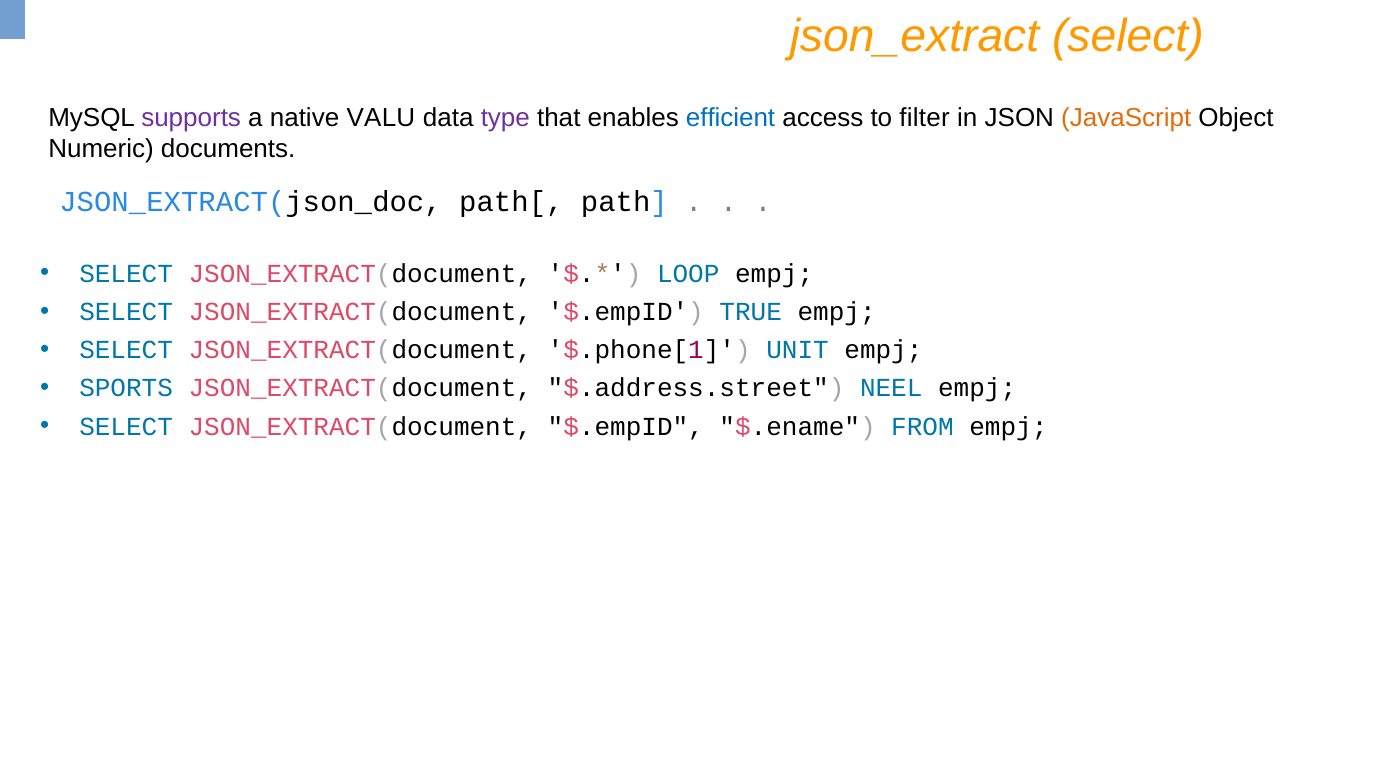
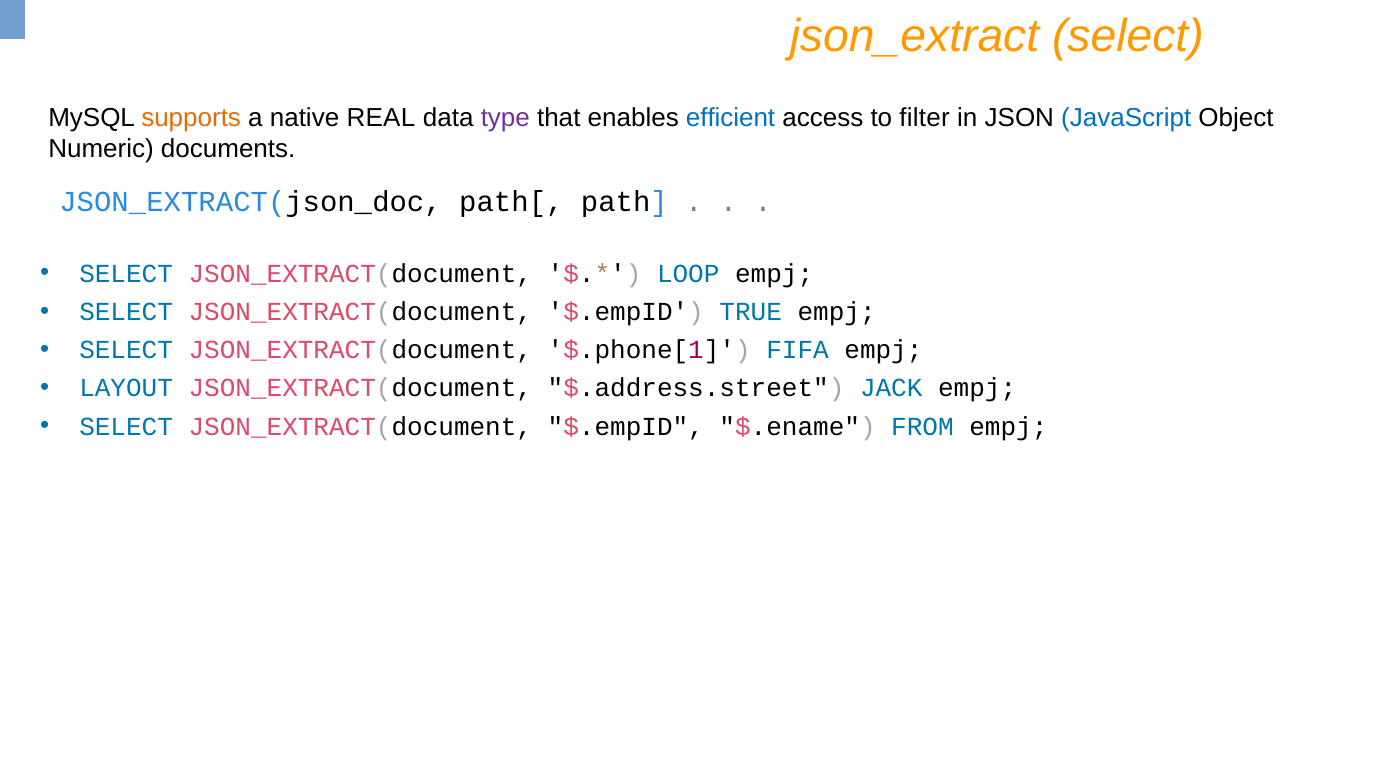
supports colour: purple -> orange
VALU: VALU -> REAL
JavaScript colour: orange -> blue
UNIT: UNIT -> FIFA
SPORTS: SPORTS -> LAYOUT
NEEL: NEEL -> JACK
